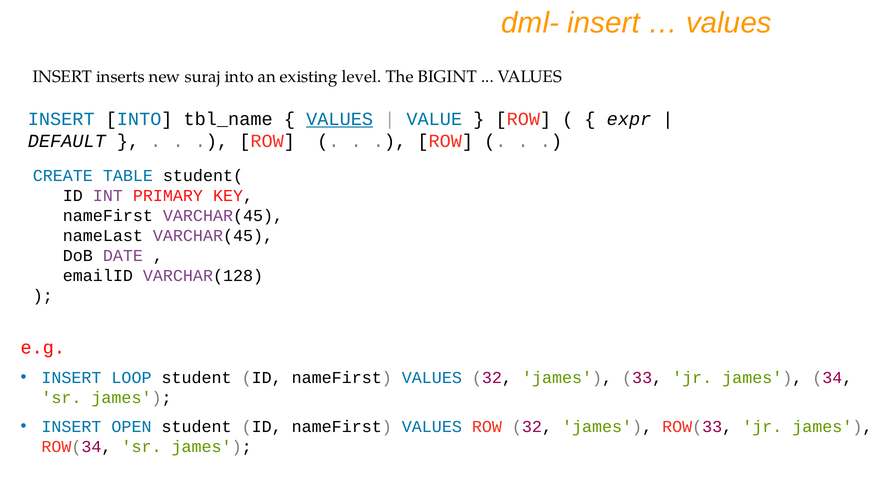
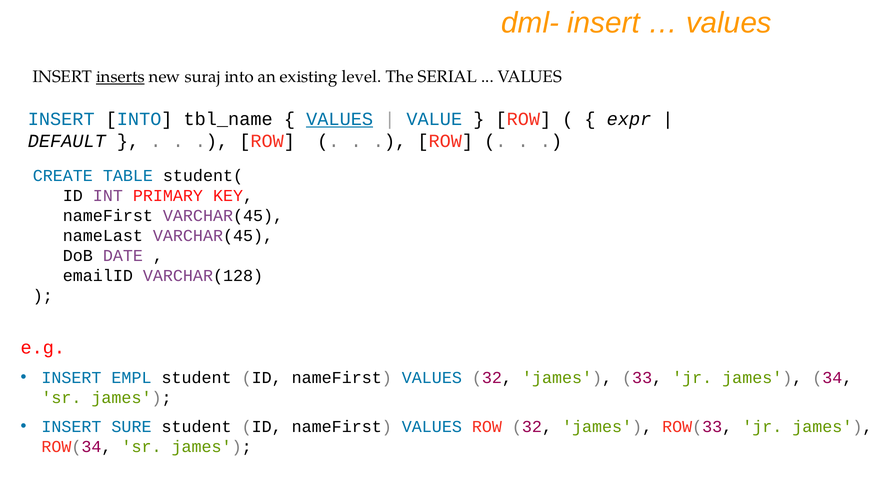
inserts underline: none -> present
BIGINT: BIGINT -> SERIAL
LOOP: LOOP -> EMPL
OPEN: OPEN -> SURE
